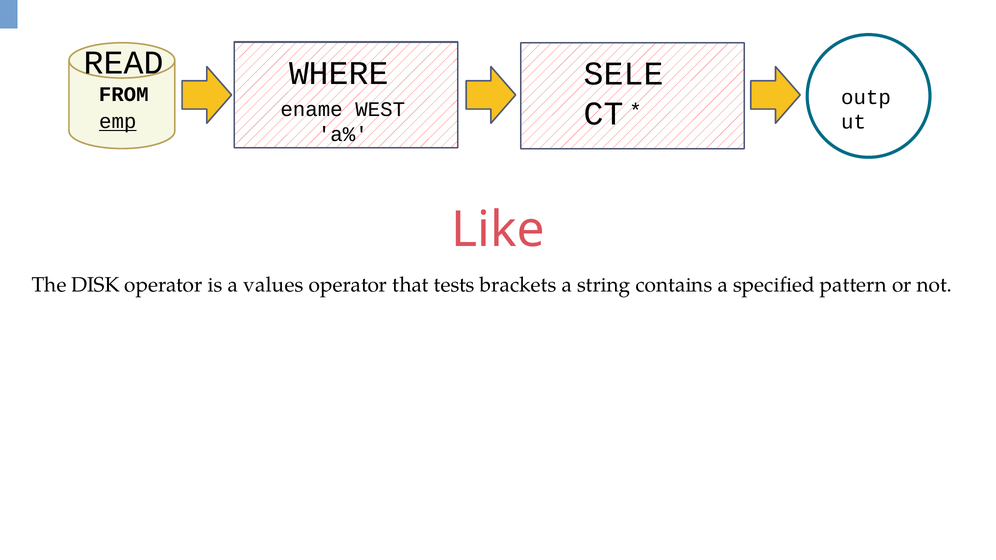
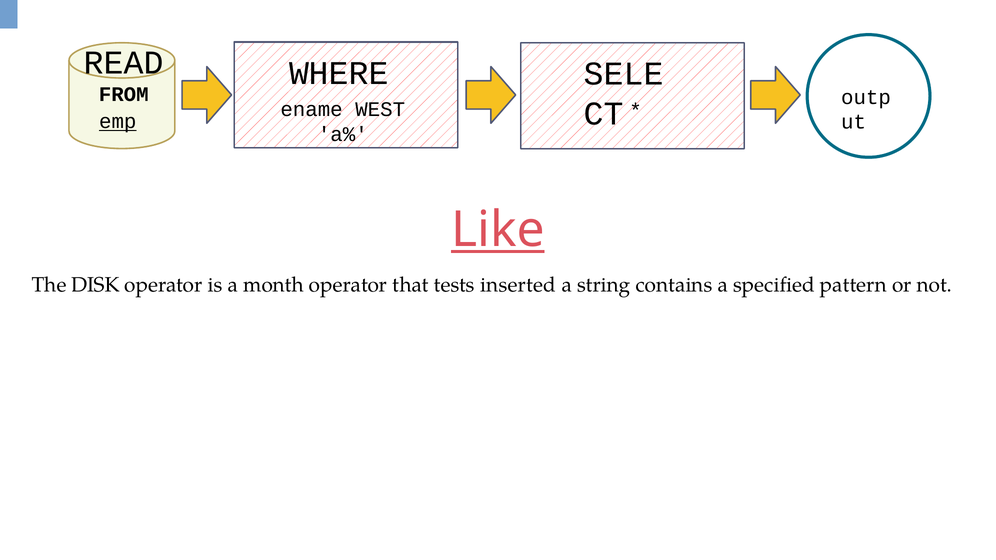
Like underline: none -> present
values: values -> month
brackets: brackets -> inserted
